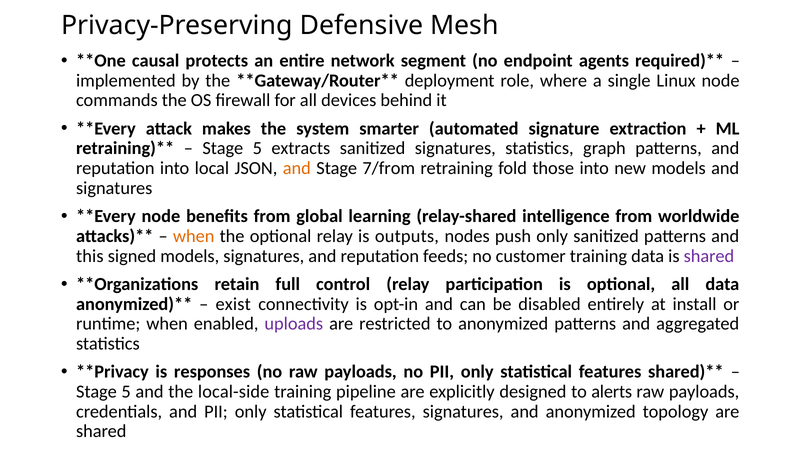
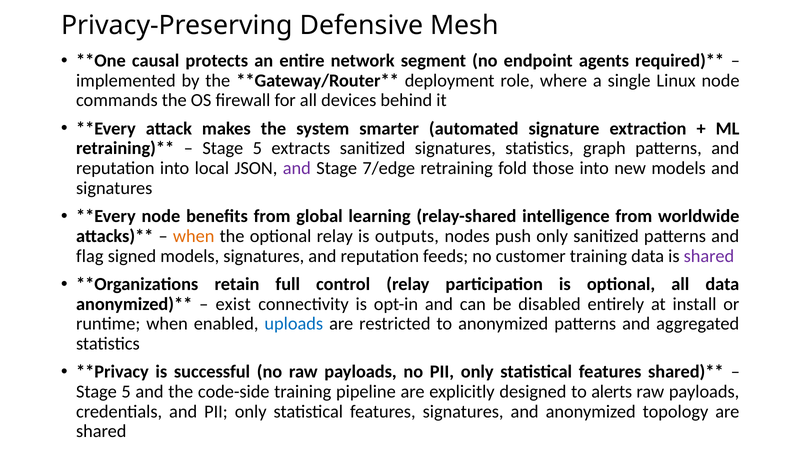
and at (297, 168) colour: orange -> purple
7/from: 7/from -> 7/edge
this: this -> flag
uploads colour: purple -> blue
responses: responses -> successful
local-side: local-side -> code-side
